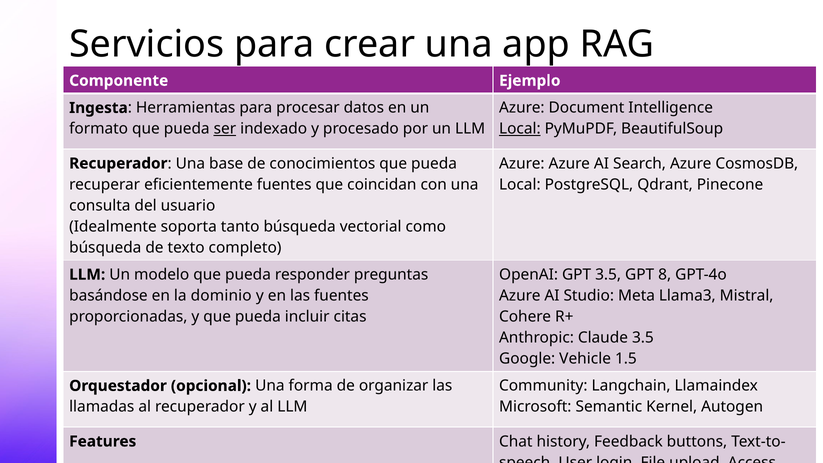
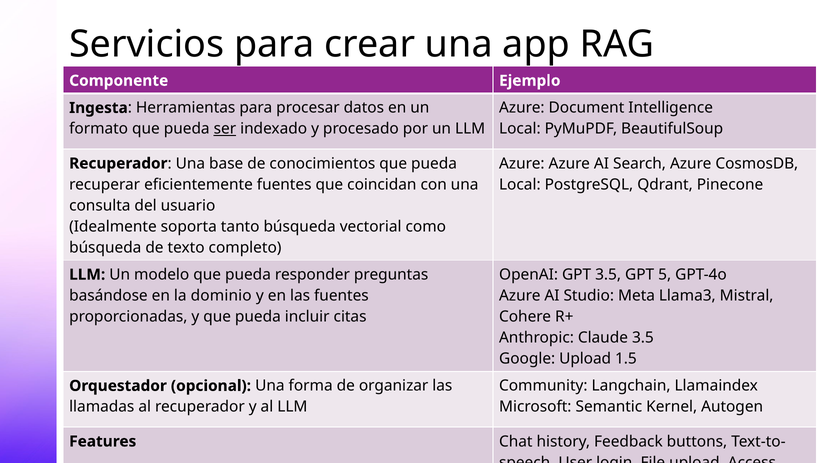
Local at (520, 129) underline: present -> none
8: 8 -> 5
Google Vehicle: Vehicle -> Upload
